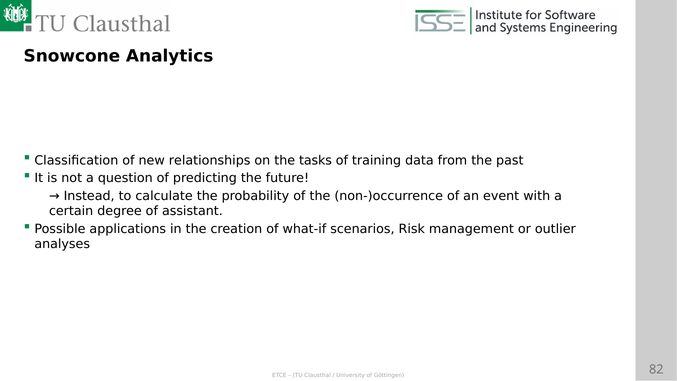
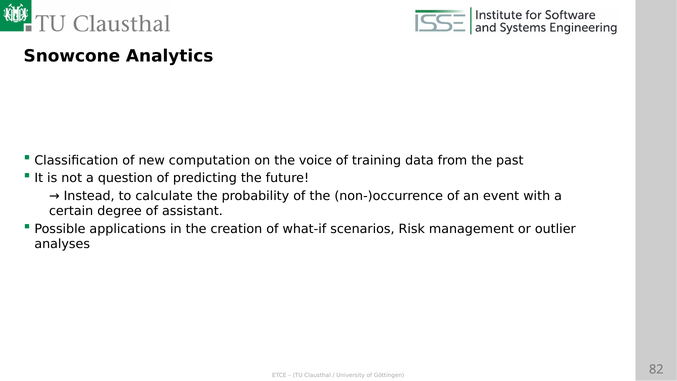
relationships: relationships -> computation
tasks: tasks -> voice
